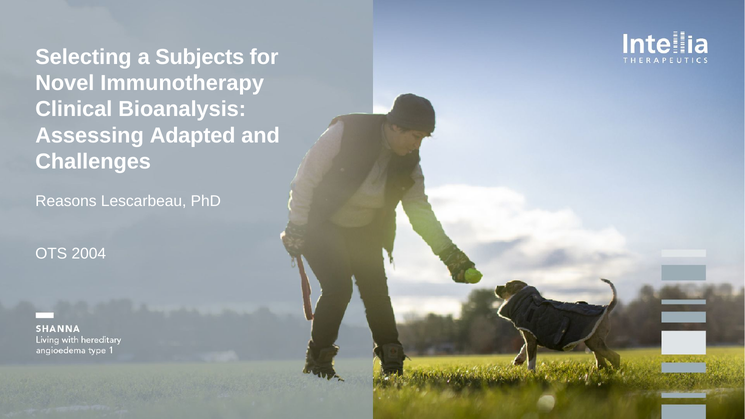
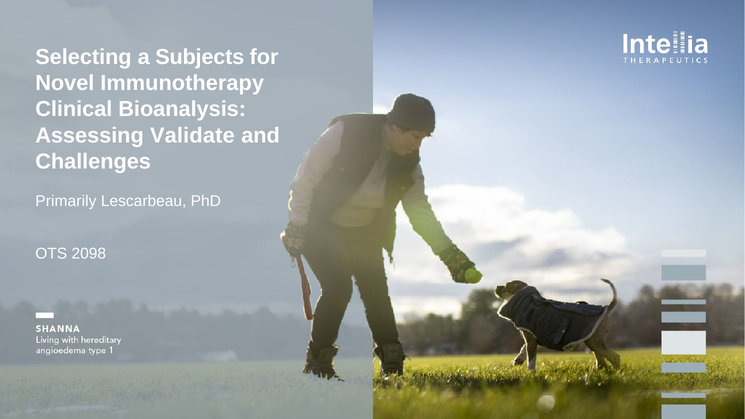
Adapted: Adapted -> Validate
Reasons: Reasons -> Primarily
2004: 2004 -> 2098
